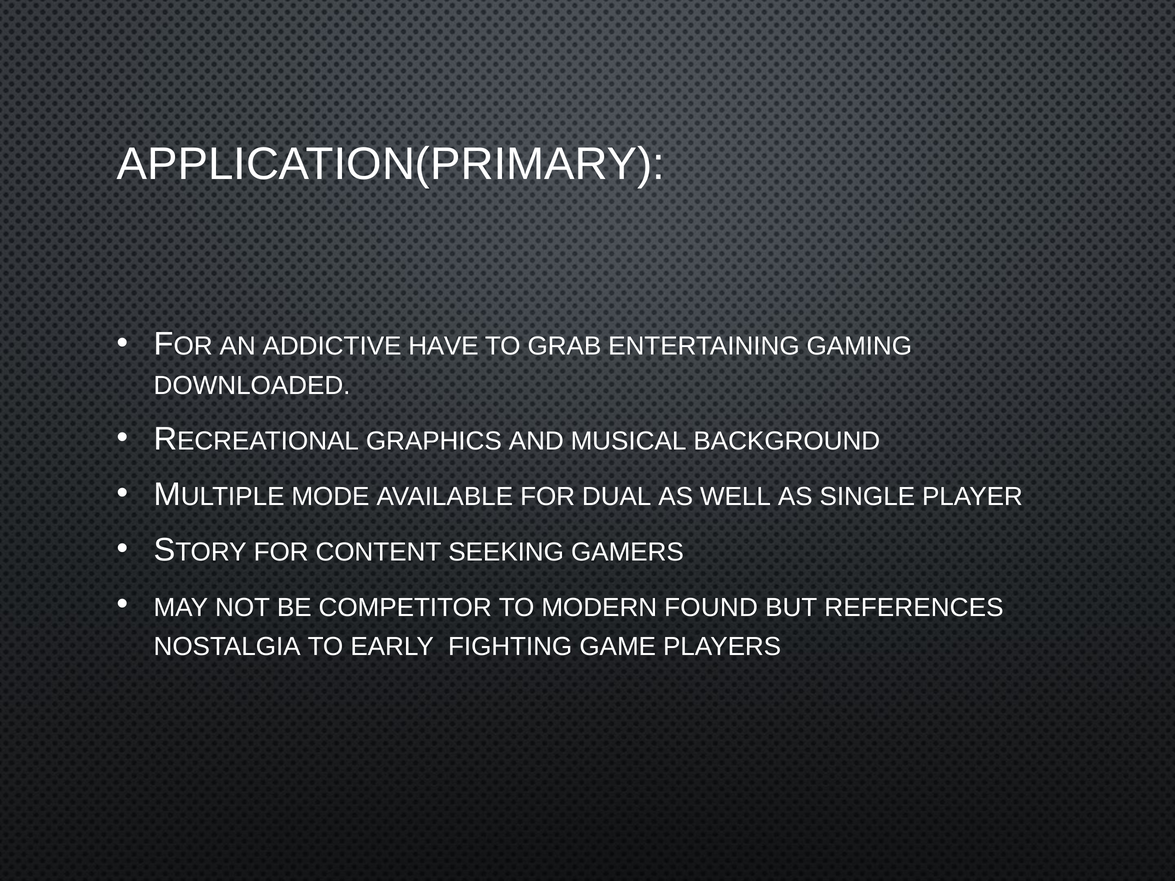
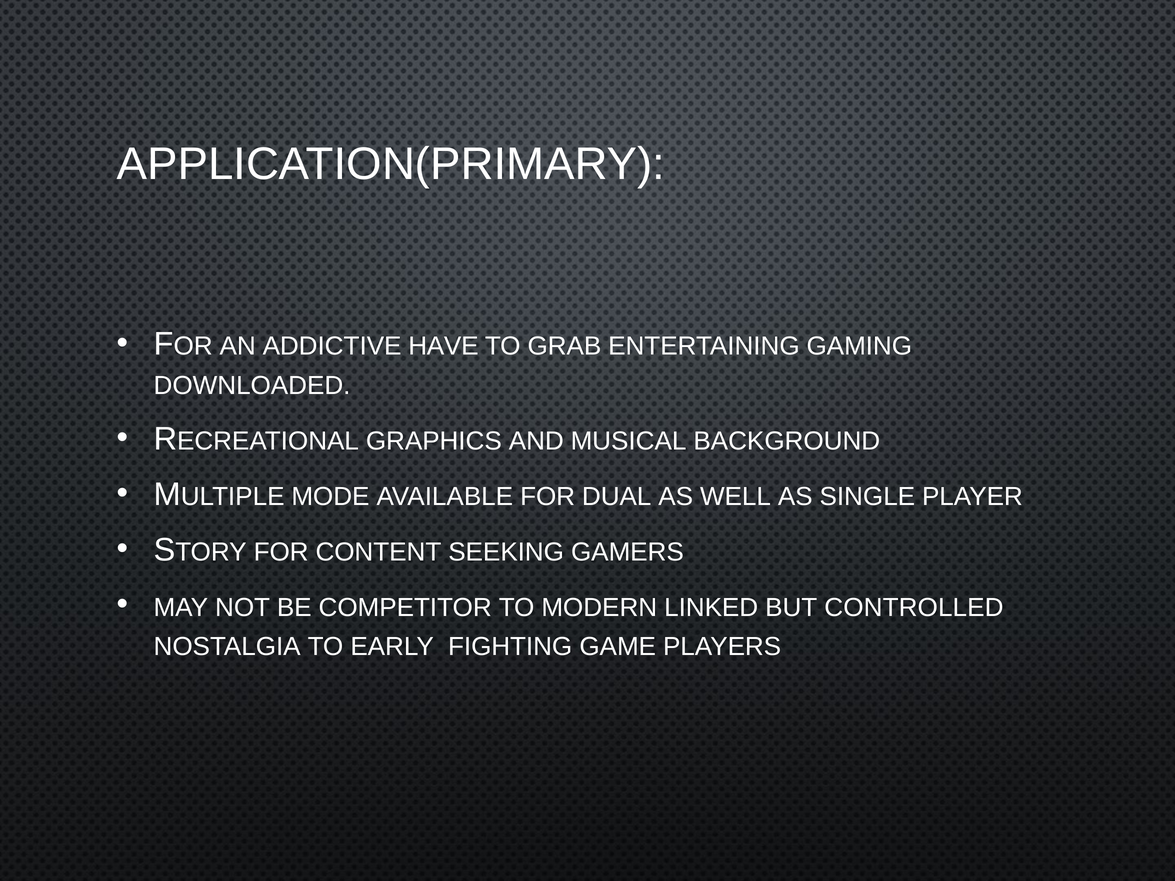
FOUND: FOUND -> LINKED
REFERENCES: REFERENCES -> CONTROLLED
